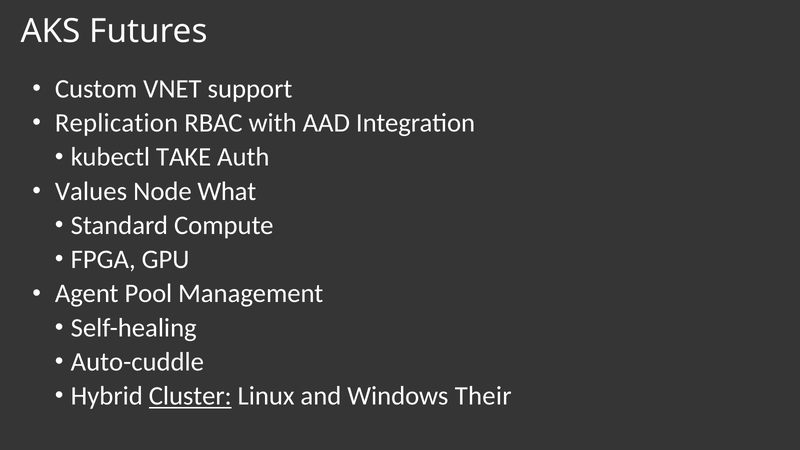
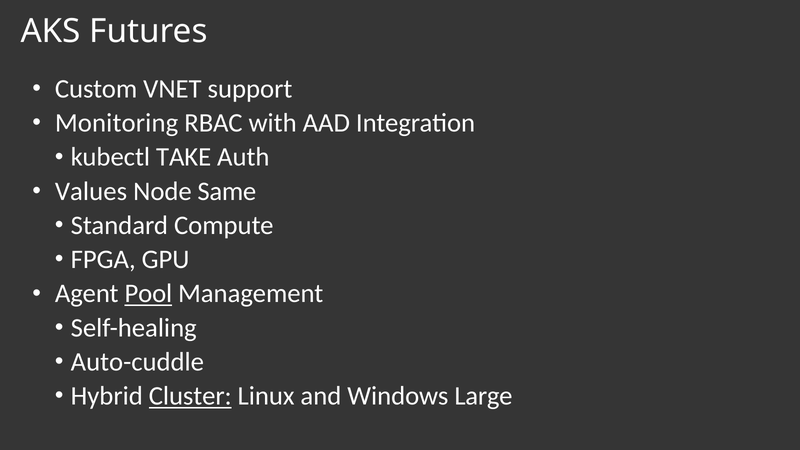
Replication: Replication -> Monitoring
What: What -> Same
Pool underline: none -> present
Their: Their -> Large
